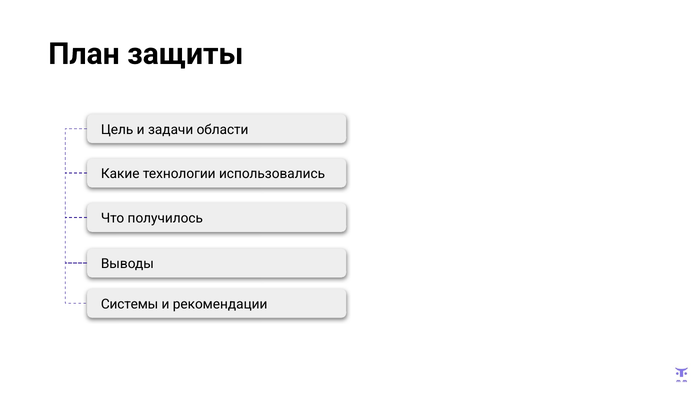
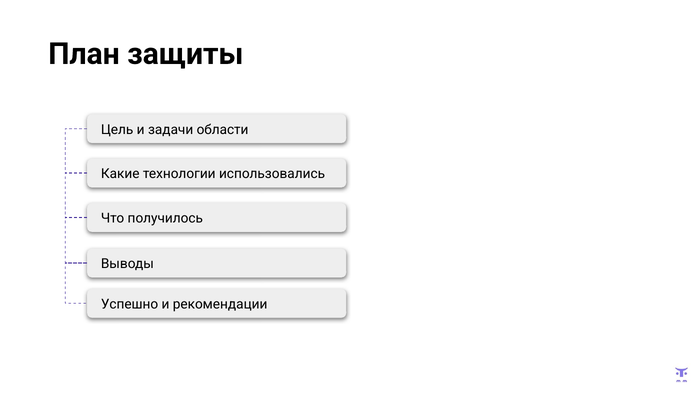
Системы: Системы -> Успешно
